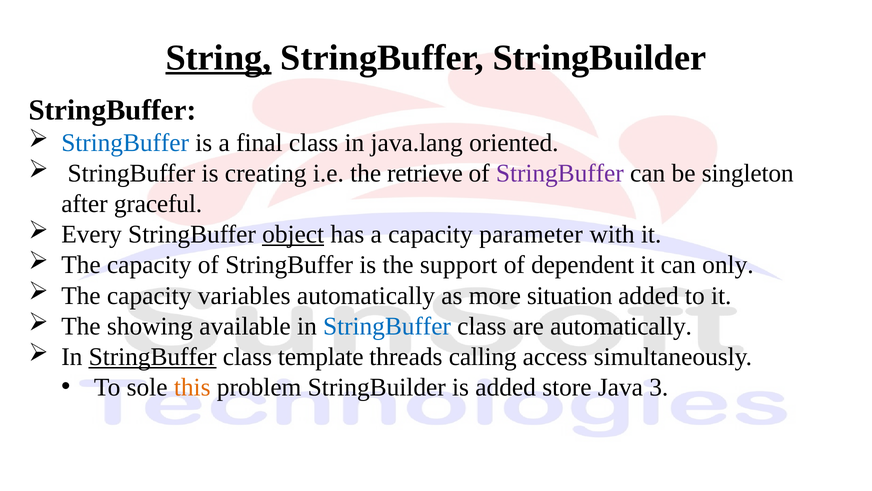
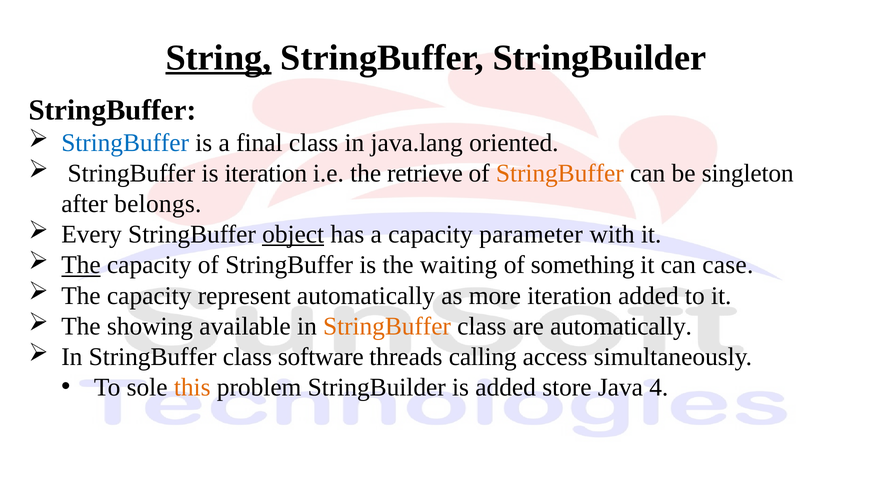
is creating: creating -> iteration
StringBuffer at (560, 173) colour: purple -> orange
graceful: graceful -> belongs
The at (81, 265) underline: none -> present
support: support -> waiting
dependent: dependent -> something
only: only -> case
variables: variables -> represent
more situation: situation -> iteration
StringBuffer at (387, 326) colour: blue -> orange
StringBuffer at (153, 356) underline: present -> none
template: template -> software
3: 3 -> 4
